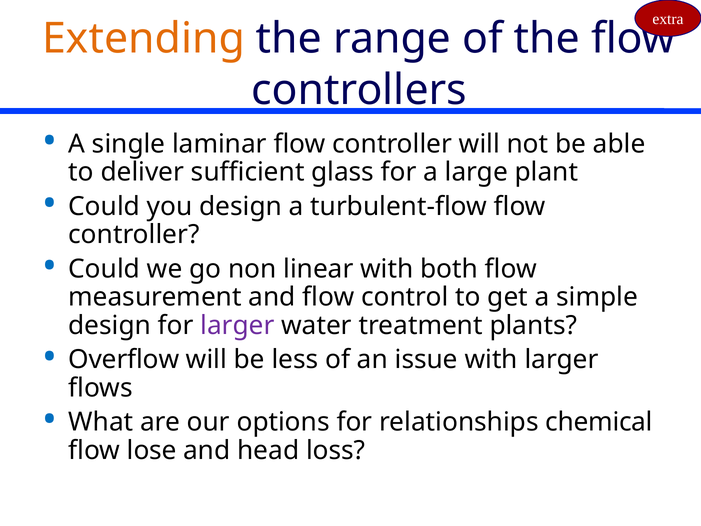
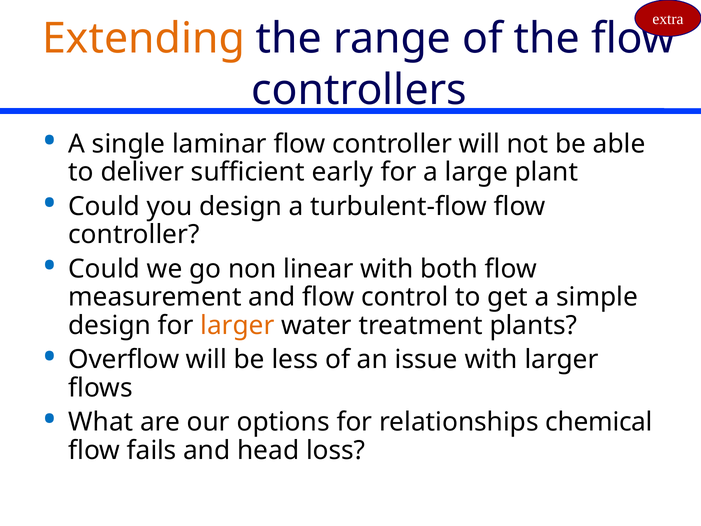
glass: glass -> early
larger at (238, 326) colour: purple -> orange
lose: lose -> fails
